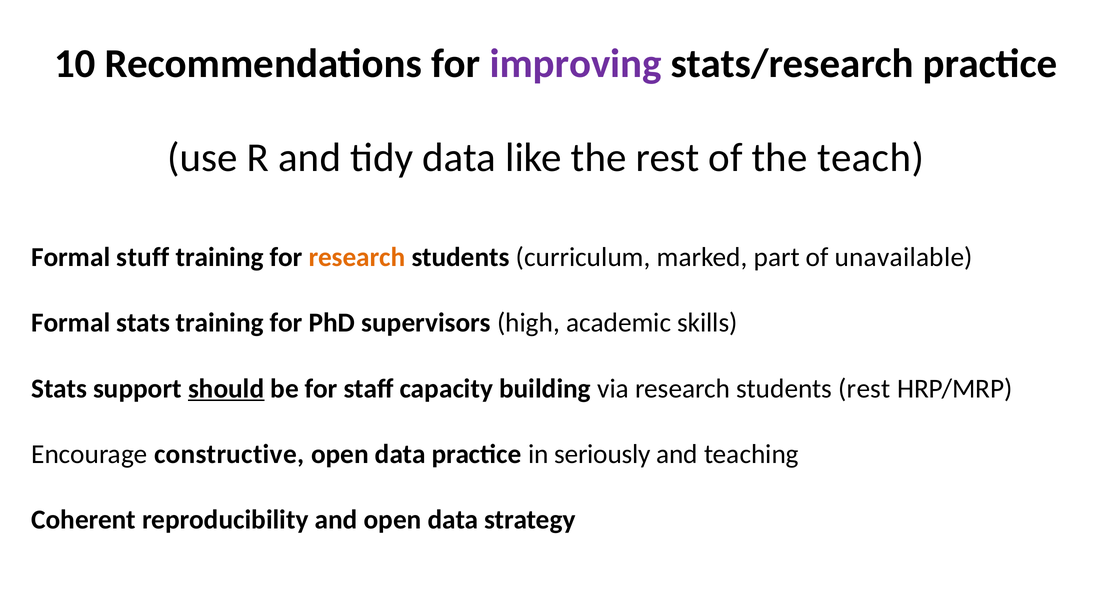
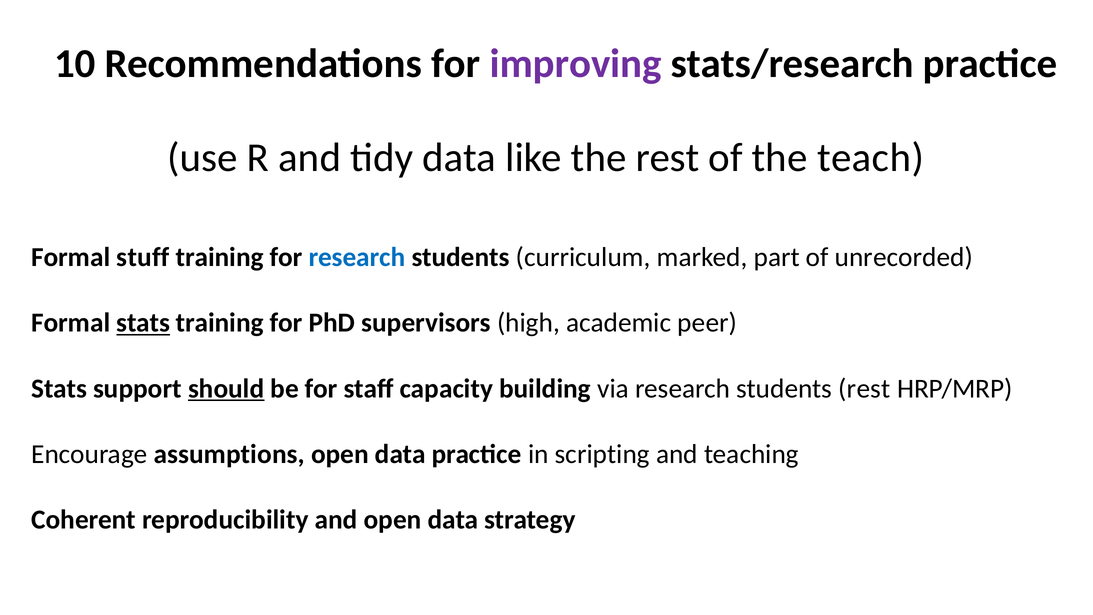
research at (357, 257) colour: orange -> blue
unavailable: unavailable -> unrecorded
stats at (143, 323) underline: none -> present
skills: skills -> peer
constructive: constructive -> assumptions
seriously: seriously -> scripting
